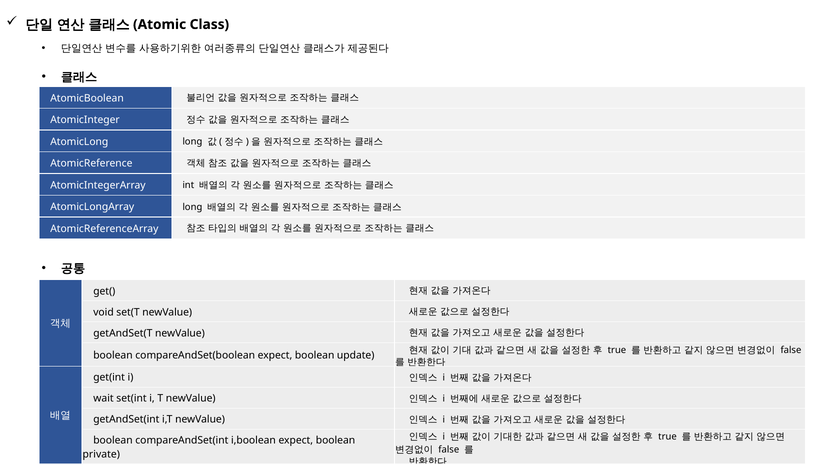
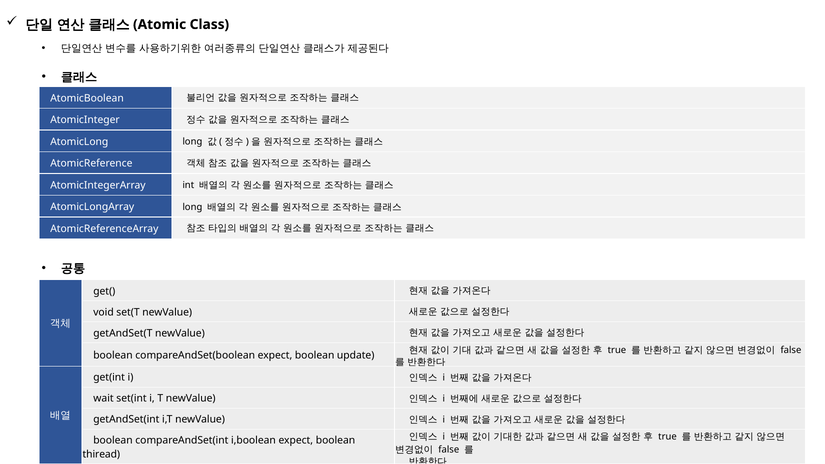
private: private -> thiread
